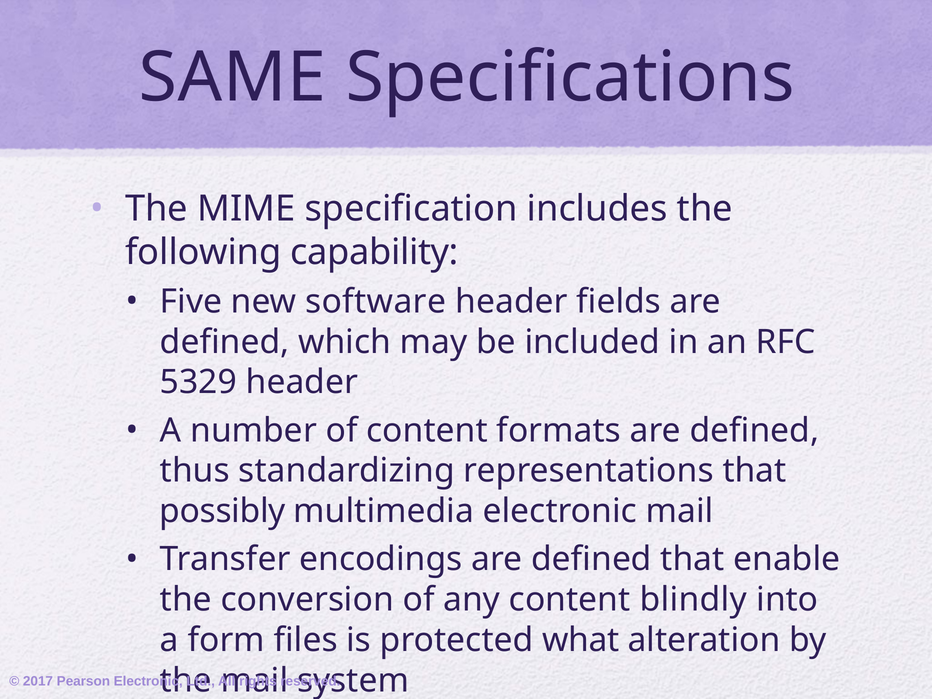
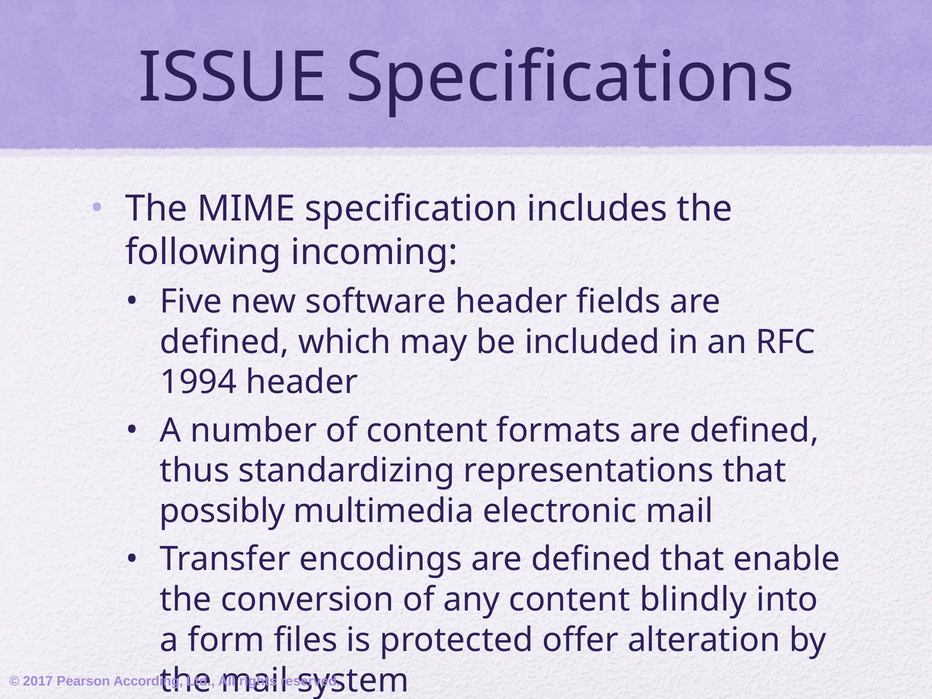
SAME: SAME -> ISSUE
capability: capability -> incoming
5329: 5329 -> 1994
what: what -> offer
Pearson Electronic: Electronic -> According
